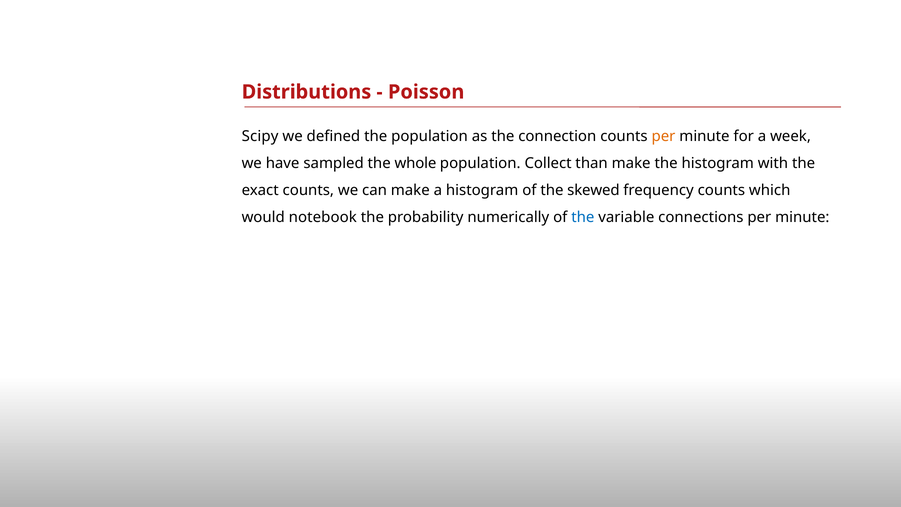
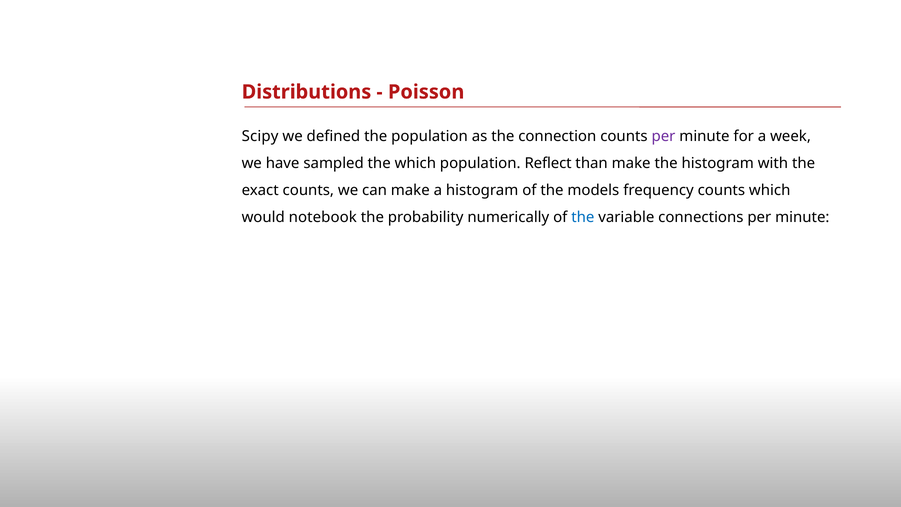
per at (664, 136) colour: orange -> purple
the whole: whole -> which
Collect: Collect -> Reflect
skewed: skewed -> models
